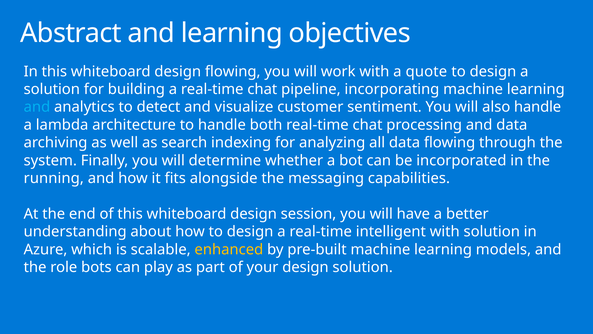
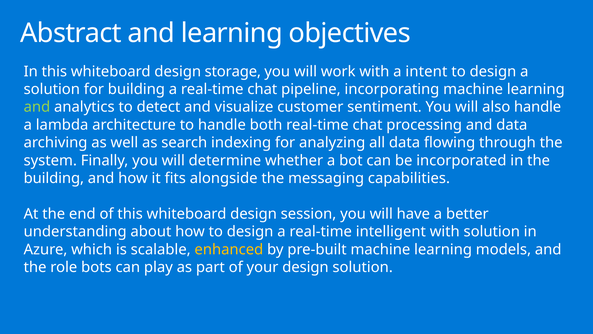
design flowing: flowing -> storage
quote: quote -> intent
and at (37, 107) colour: light blue -> light green
running at (54, 178): running -> building
